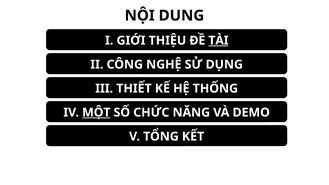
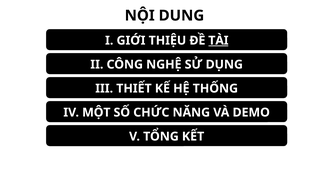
MỘT underline: present -> none
